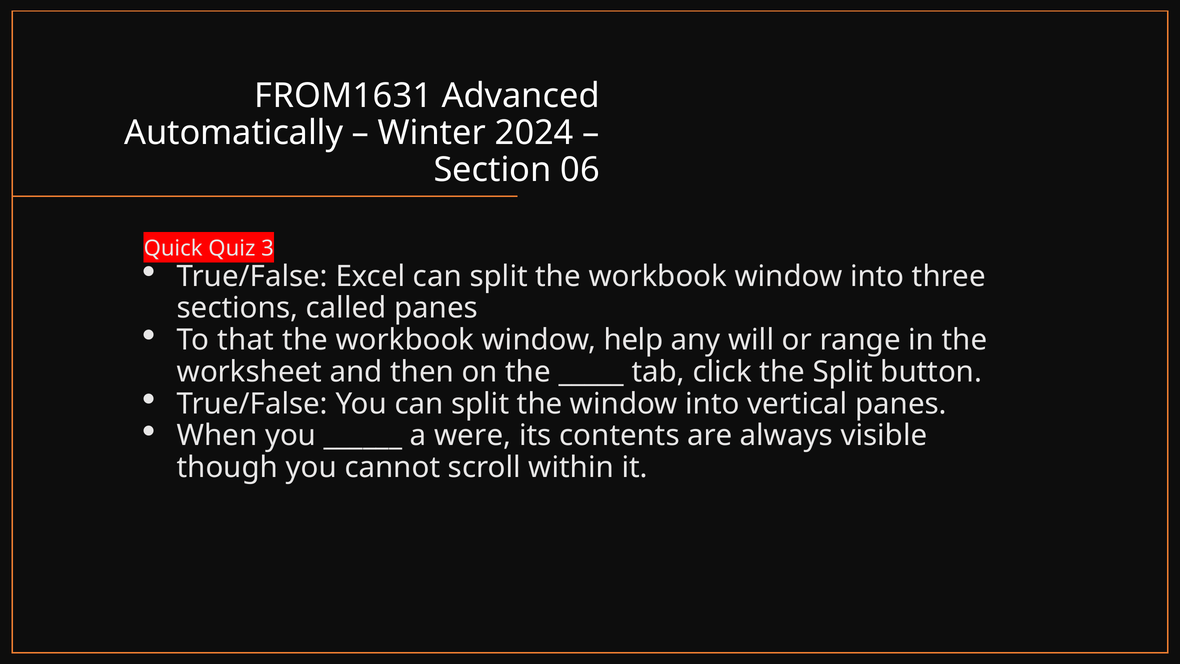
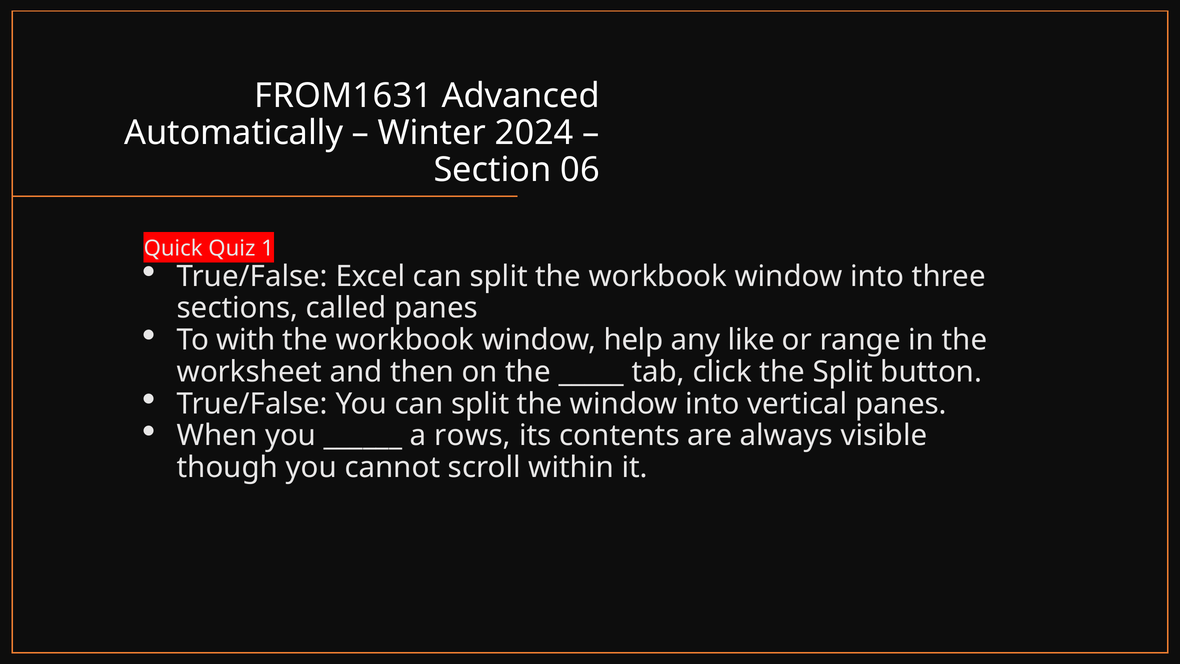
3: 3 -> 1
that: that -> with
will: will -> like
were: were -> rows
